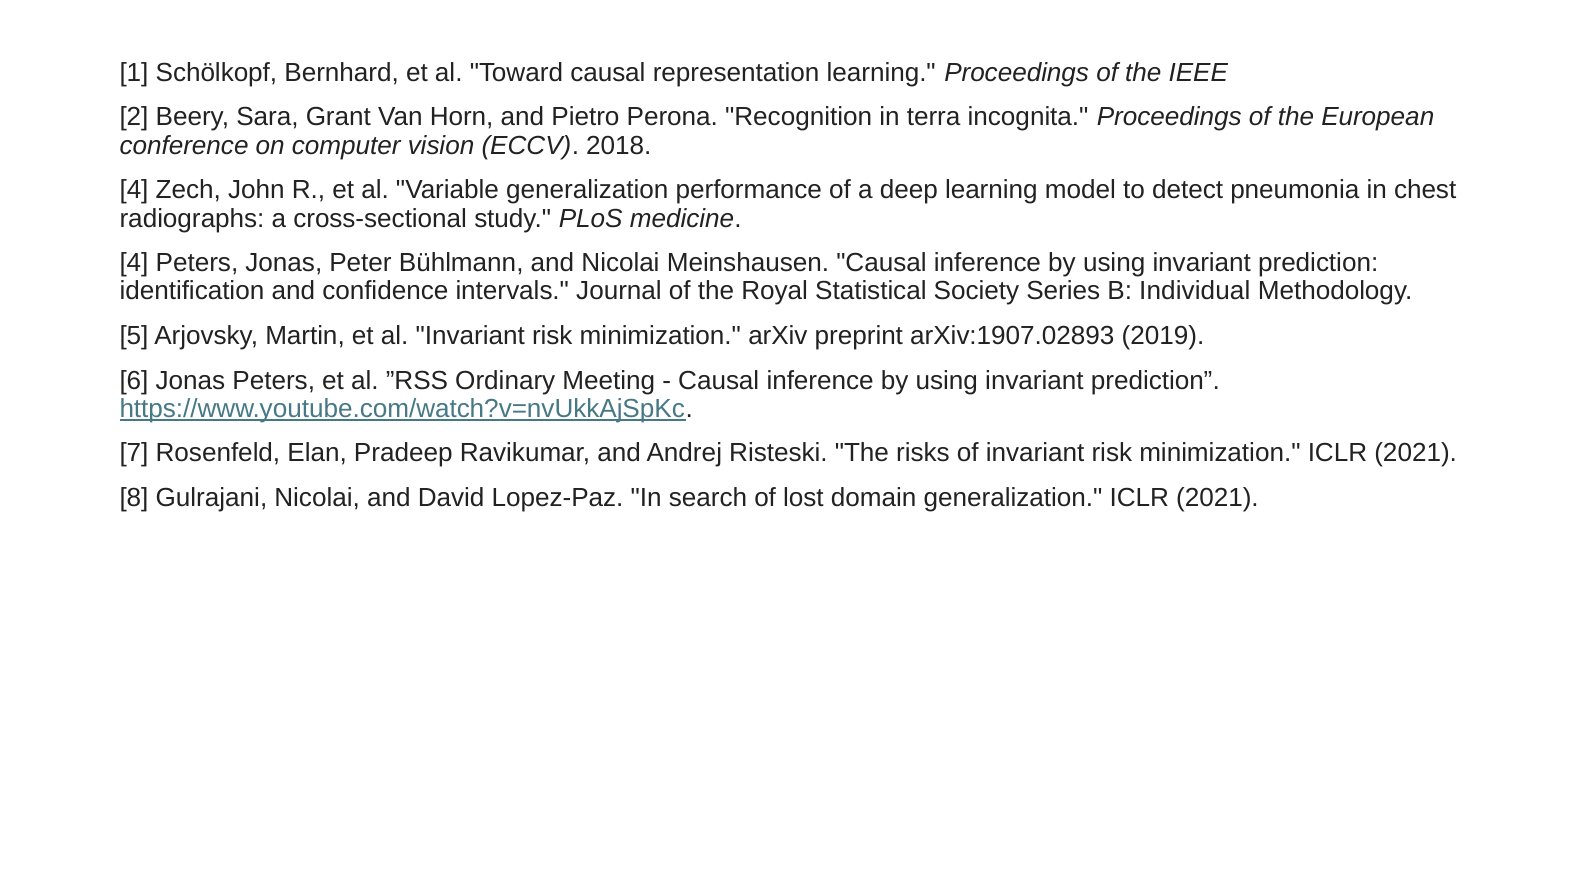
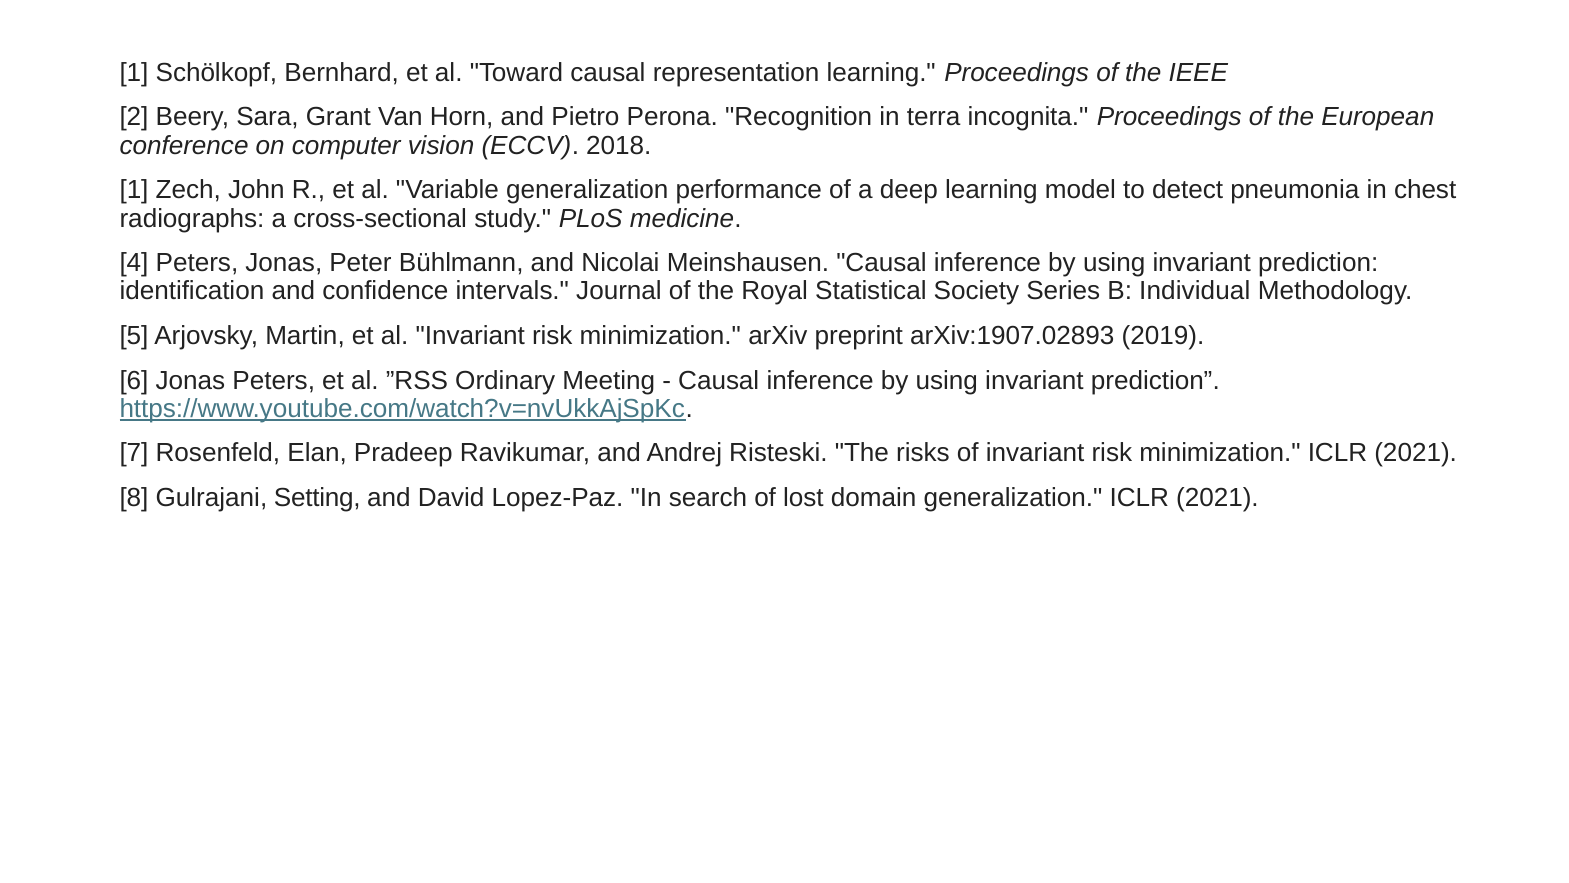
4 at (134, 190): 4 -> 1
Gulrajani Nicolai: Nicolai -> Setting
